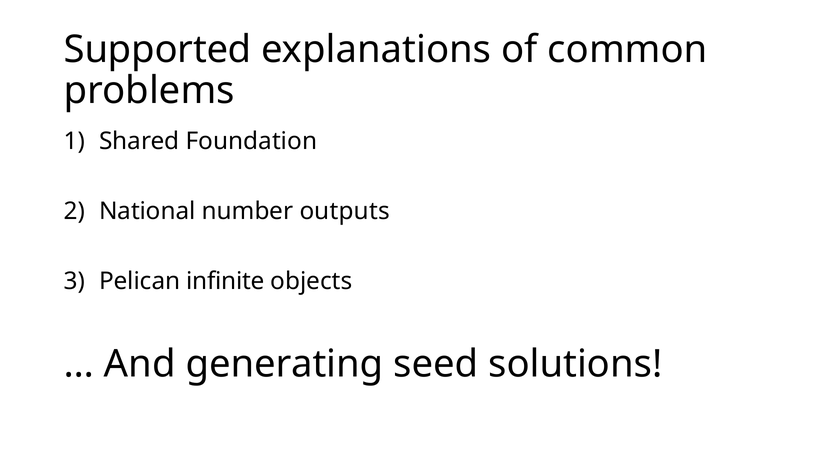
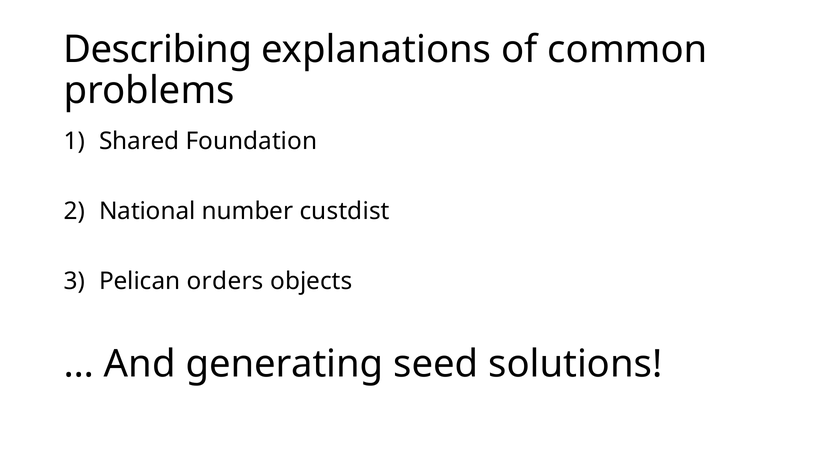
Supported: Supported -> Describing
outputs: outputs -> custdist
infinite: infinite -> orders
